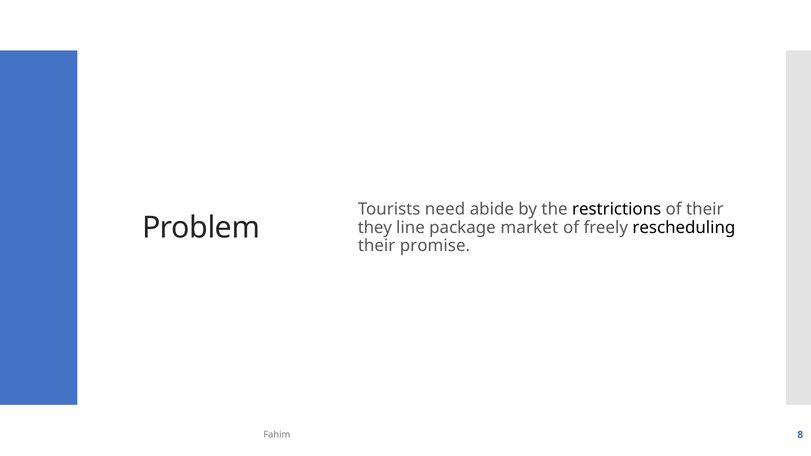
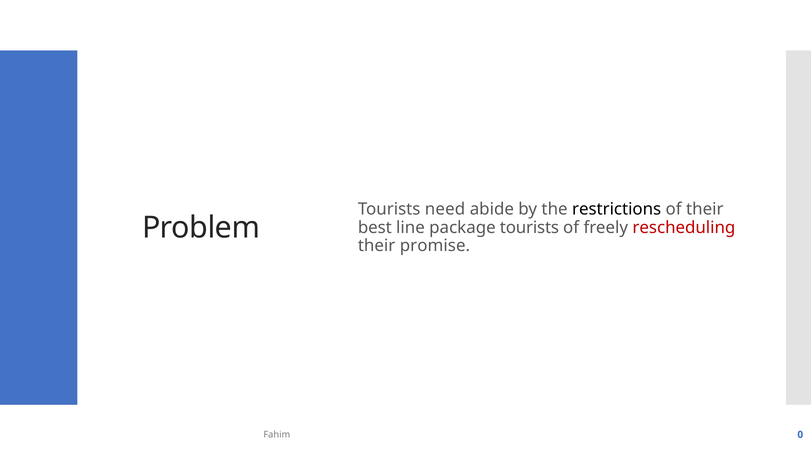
they: they -> best
package market: market -> tourists
rescheduling colour: black -> red
8: 8 -> 0
